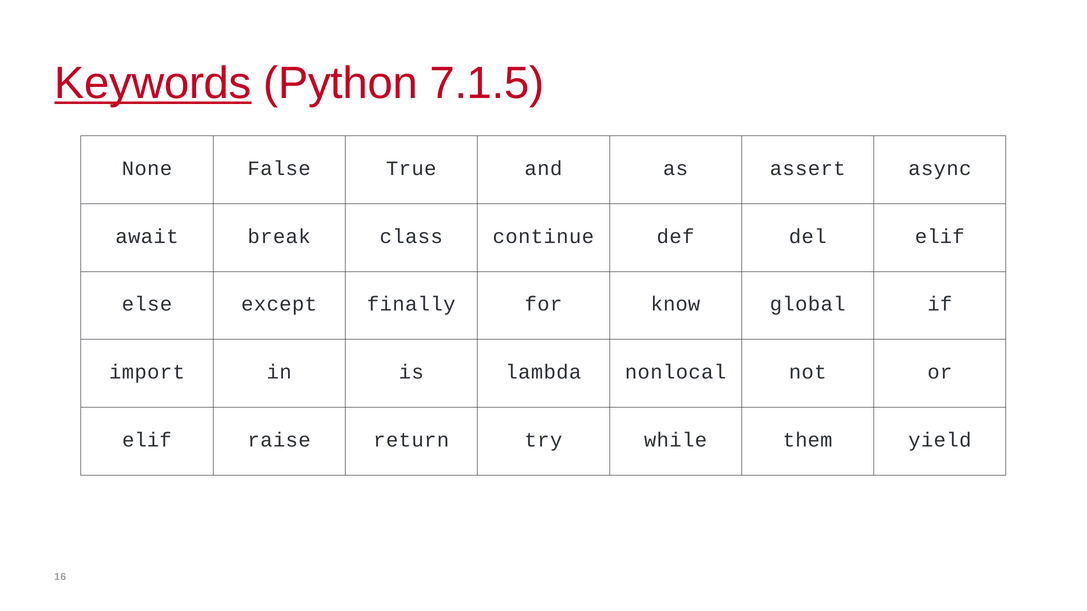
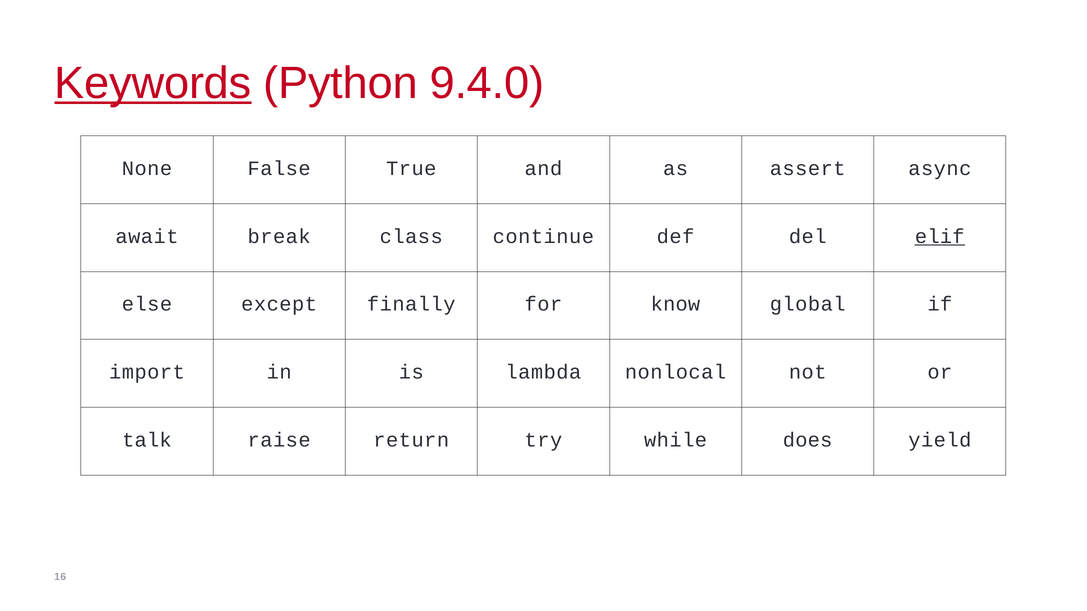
7.1.5: 7.1.5 -> 9.4.0
elif at (940, 236) underline: none -> present
elif at (147, 440): elif -> talk
them: them -> does
